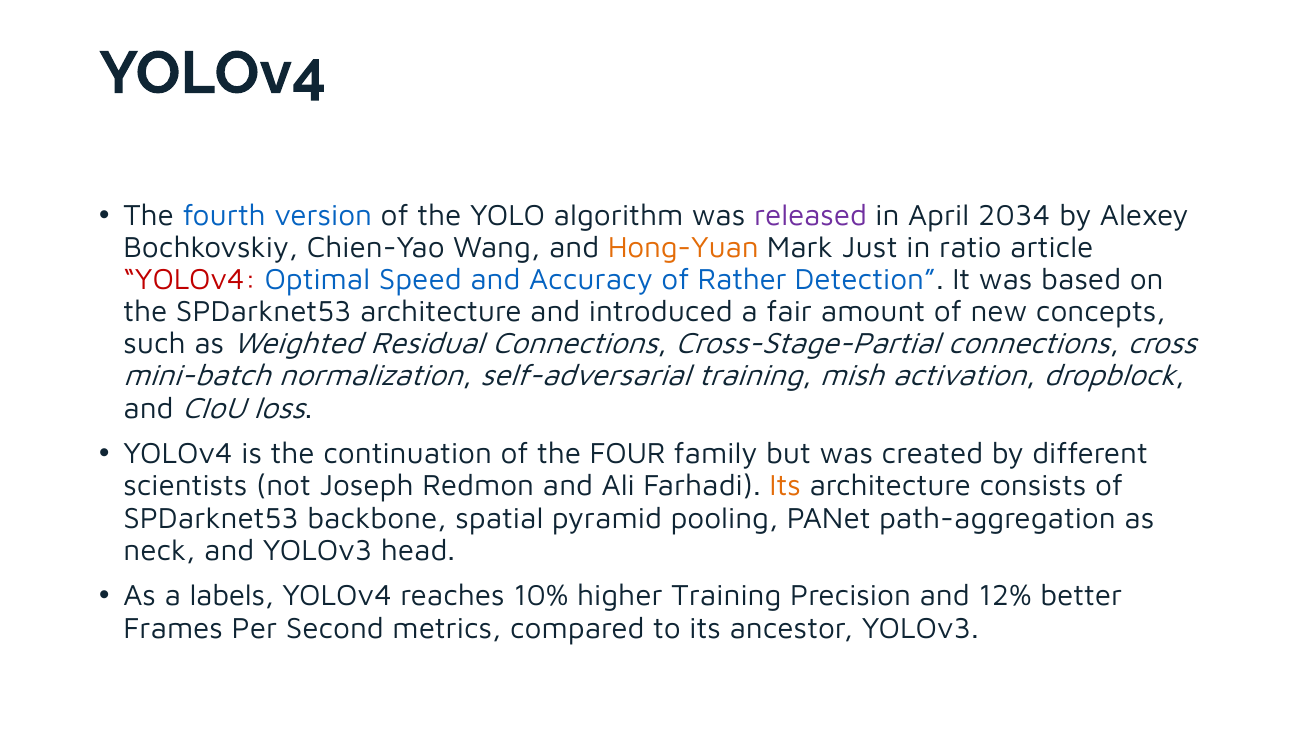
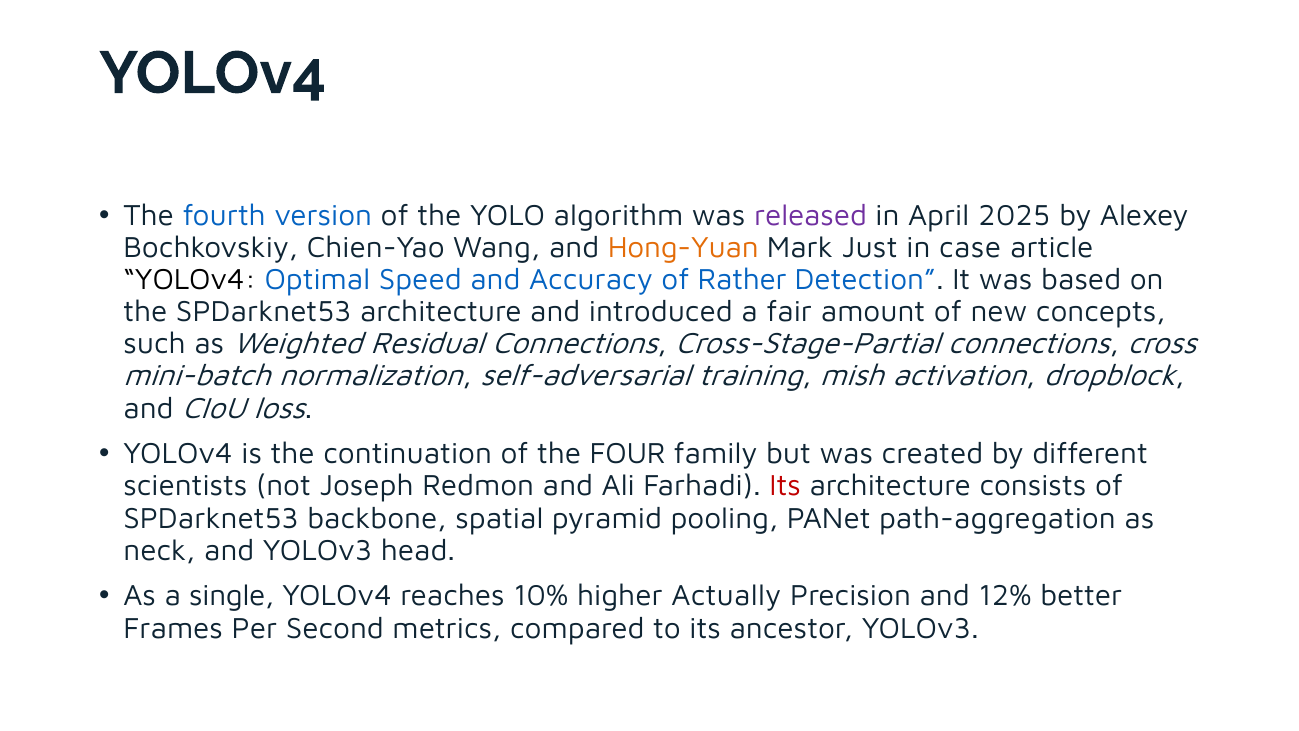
2034: 2034 -> 2025
ratio: ratio -> case
YOLOv4 at (190, 280) colour: red -> black
Its at (785, 486) colour: orange -> red
labels: labels -> single
higher Training: Training -> Actually
